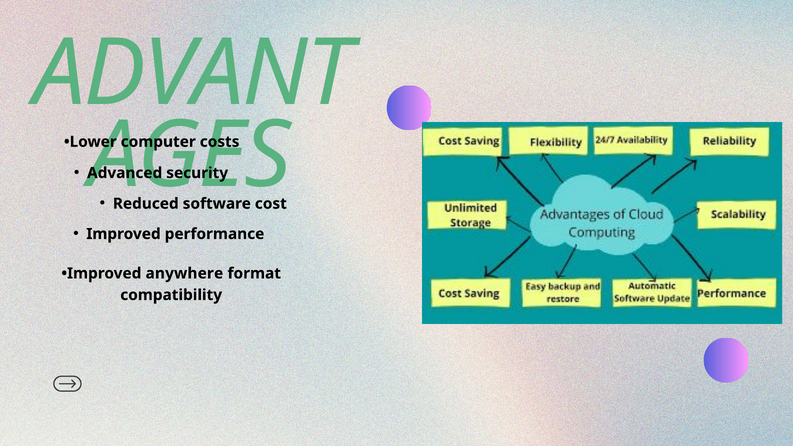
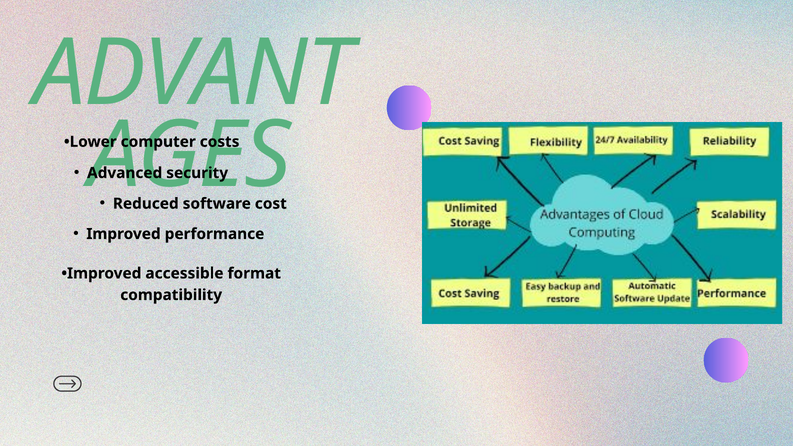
anywhere: anywhere -> accessible
